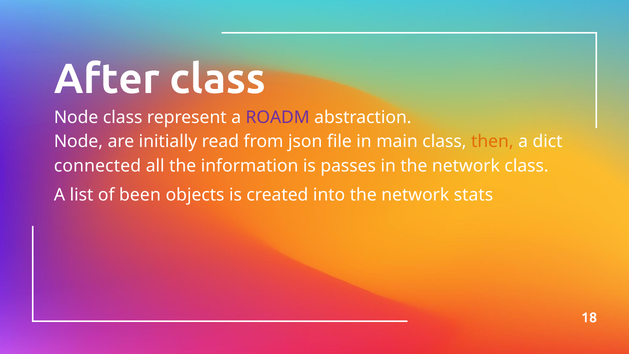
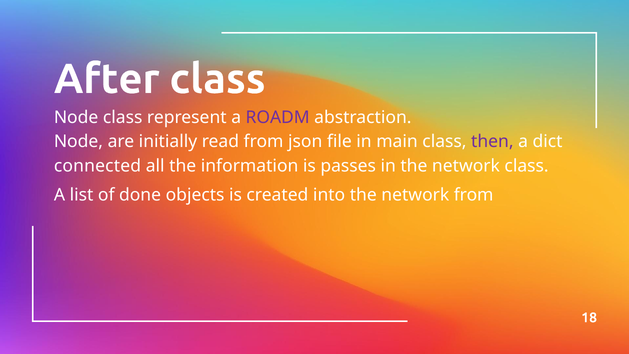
then colour: orange -> purple
been: been -> done
network stats: stats -> from
